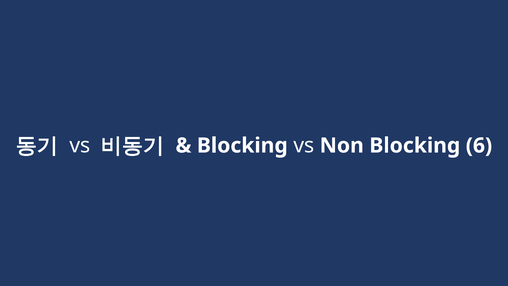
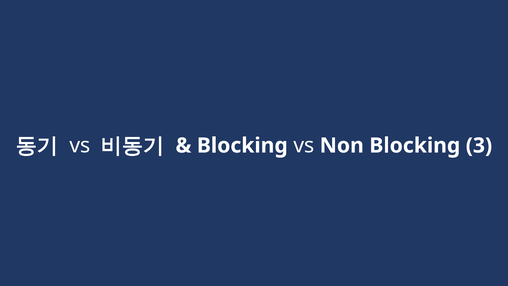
6: 6 -> 3
